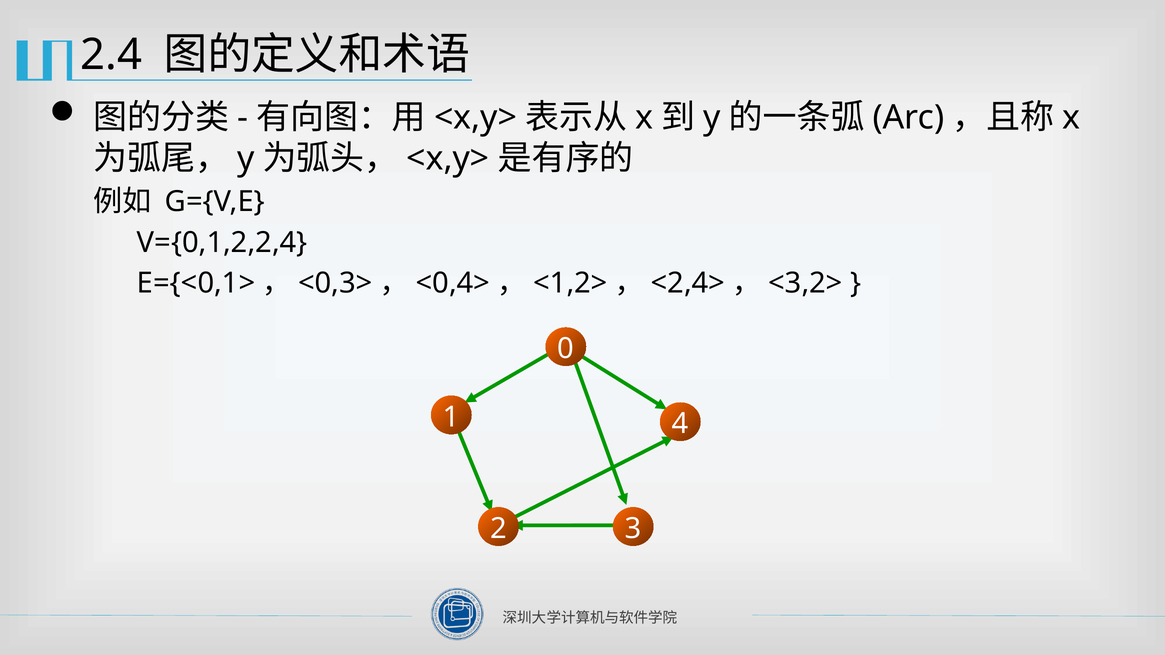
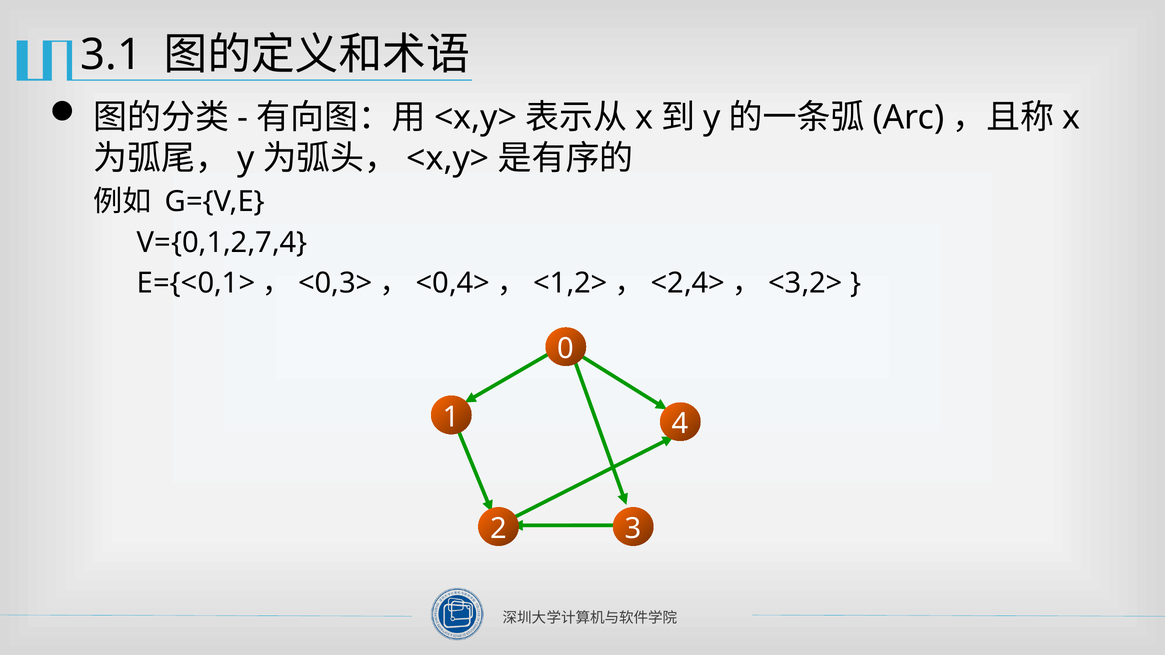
2.4: 2.4 -> 3.1
V={0,1,2,2,4: V={0,1,2,2,4 -> V={0,1,2,7,4
